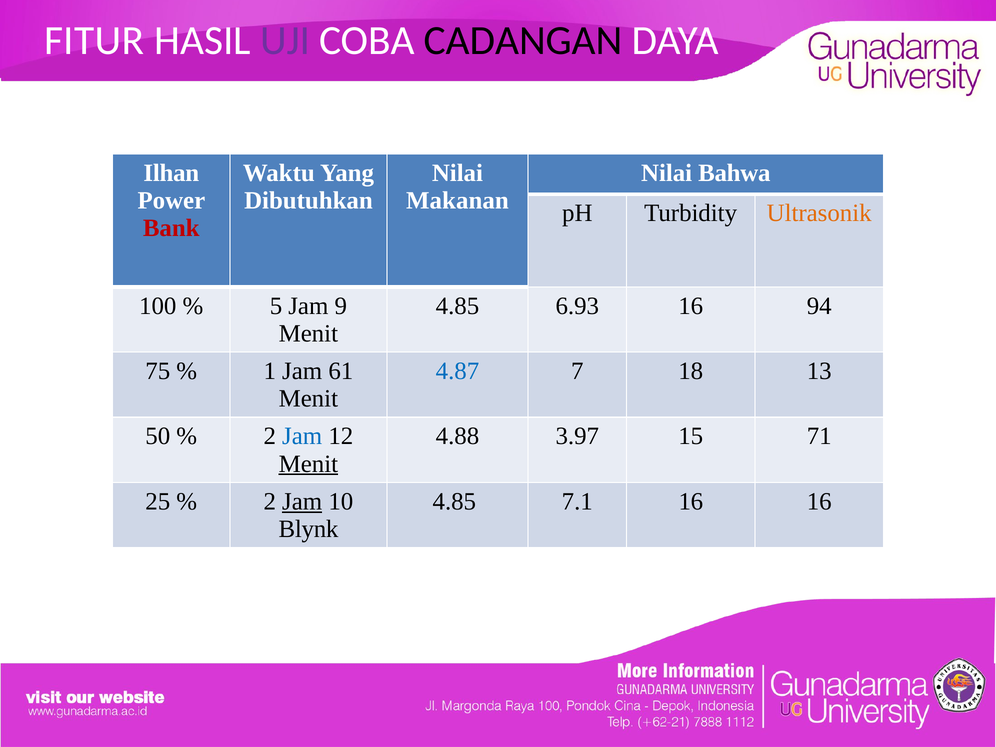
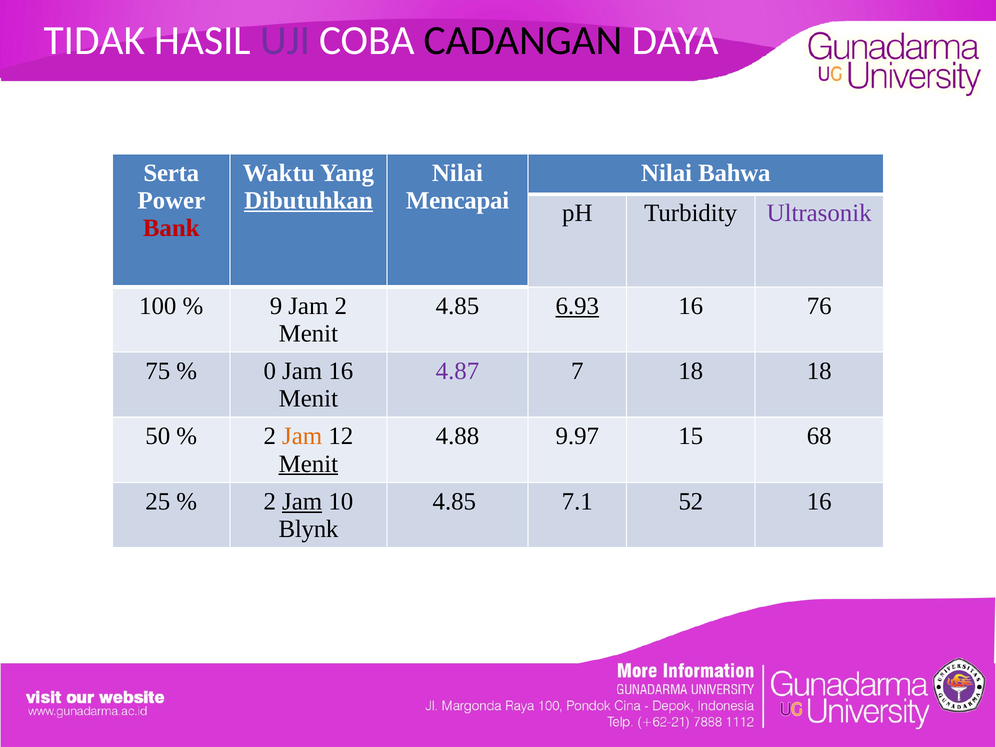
FITUR: FITUR -> TIDAK
Ilhan: Ilhan -> Serta
Dibutuhkan underline: none -> present
Makanan: Makanan -> Mencapai
Ultrasonik colour: orange -> purple
5: 5 -> 9
Jam 9: 9 -> 2
6.93 underline: none -> present
94: 94 -> 76
1: 1 -> 0
Jam 61: 61 -> 16
4.87 colour: blue -> purple
18 13: 13 -> 18
Jam at (302, 436) colour: blue -> orange
3.97: 3.97 -> 9.97
71: 71 -> 68
7.1 16: 16 -> 52
